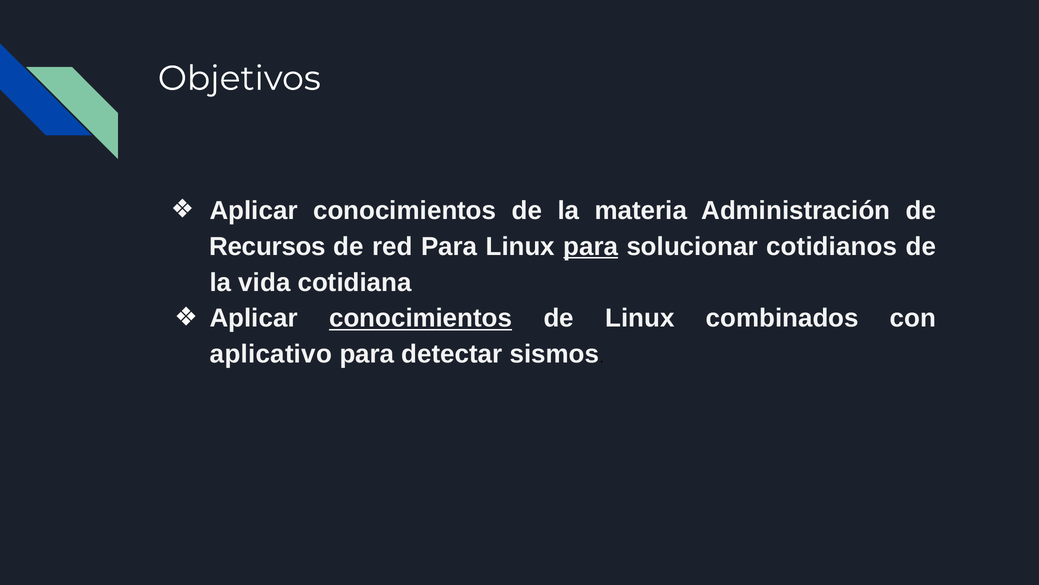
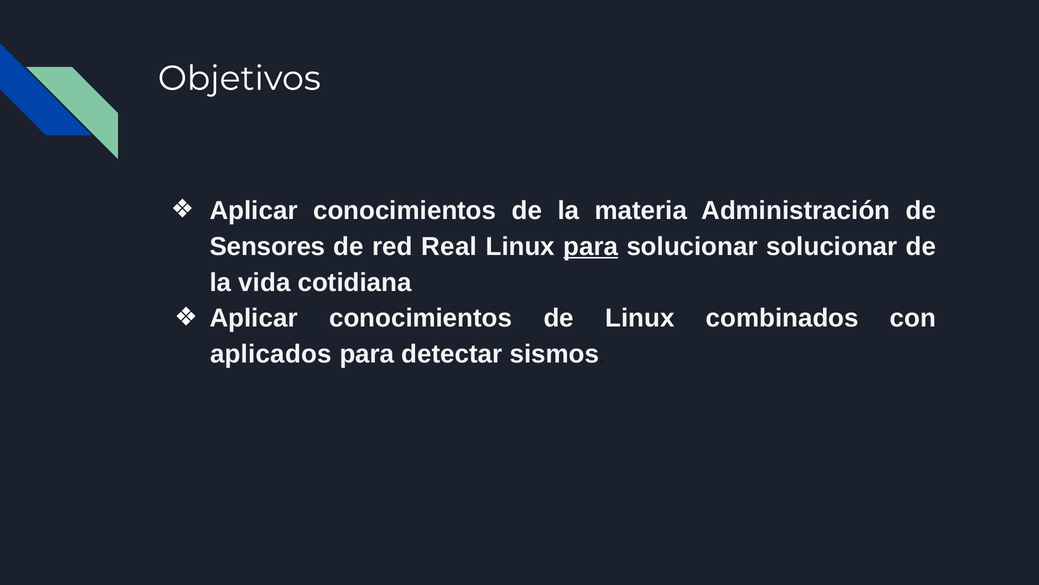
Recursos: Recursos -> Sensores
red Para: Para -> Real
solucionar cotidianos: cotidianos -> solucionar
conocimientos at (421, 318) underline: present -> none
aplicativo: aplicativo -> aplicados
